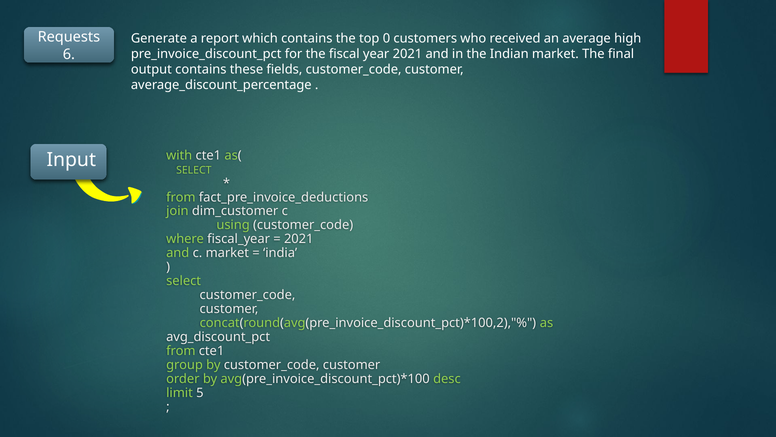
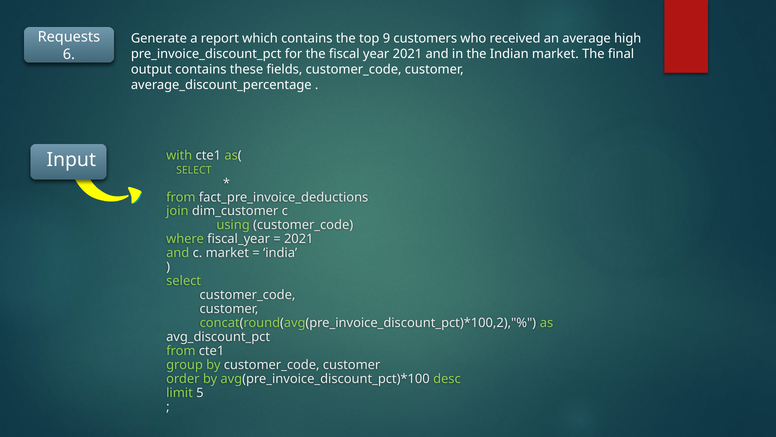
0: 0 -> 9
